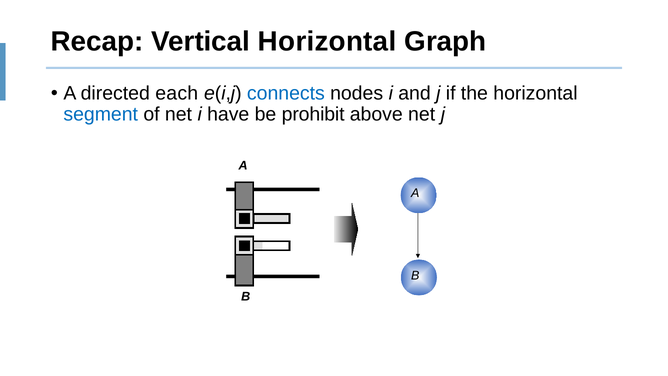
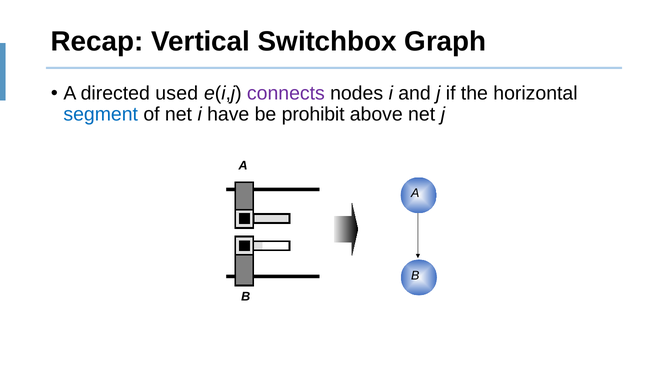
Vertical Horizontal: Horizontal -> Switchbox
each: each -> used
connects colour: blue -> purple
